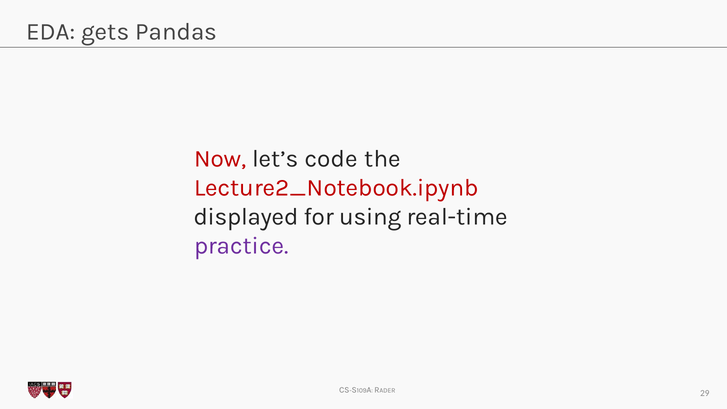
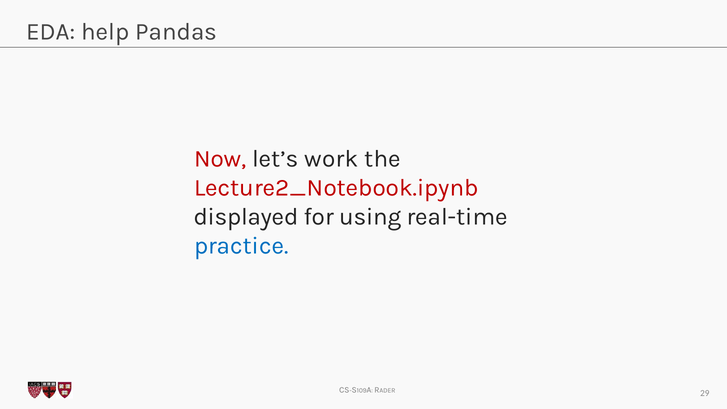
gets: gets -> help
code: code -> work
practice colour: purple -> blue
